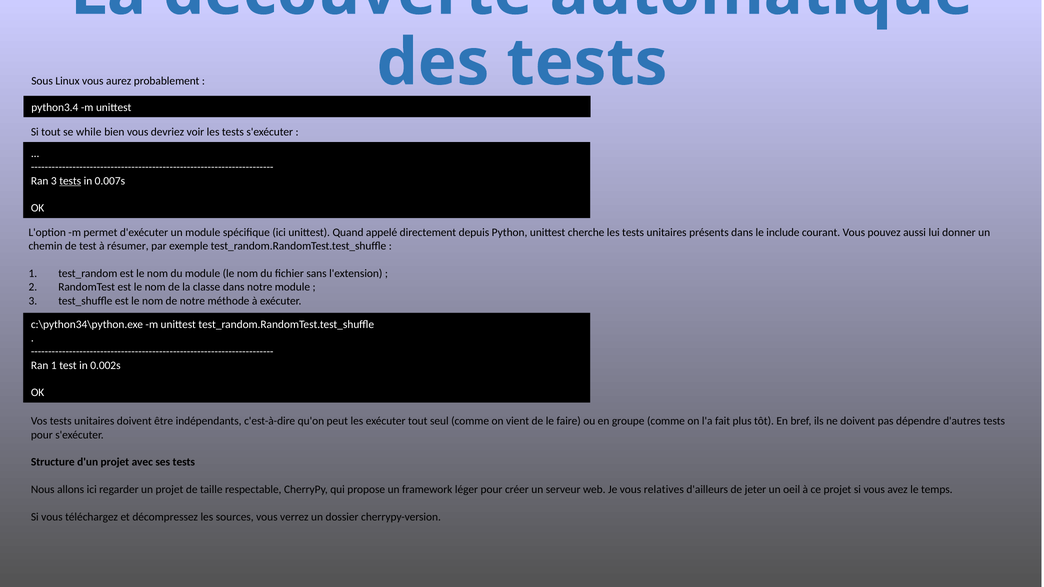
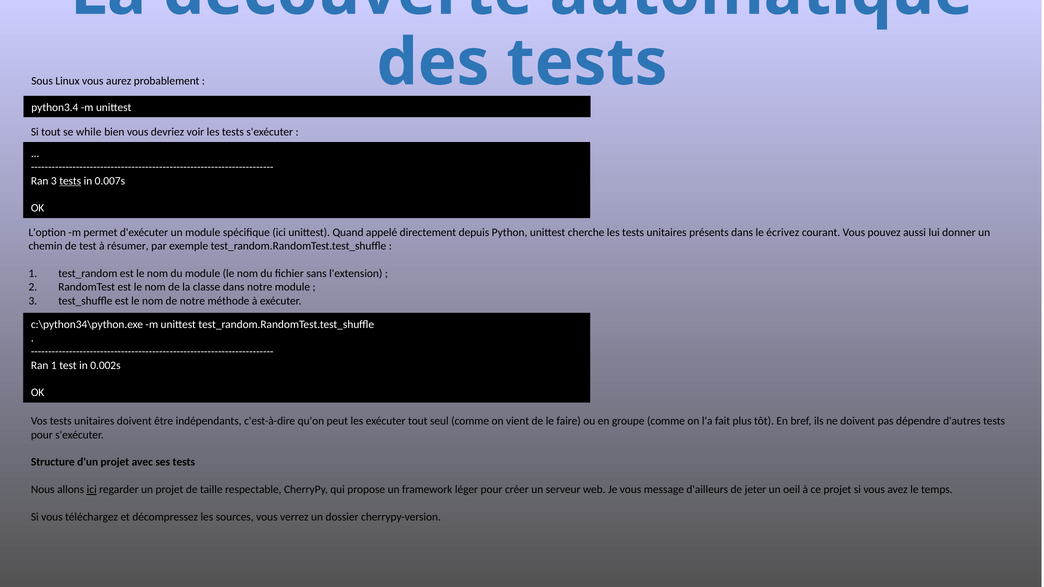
include: include -> écrivez
ici at (92, 490) underline: none -> present
relatives: relatives -> message
